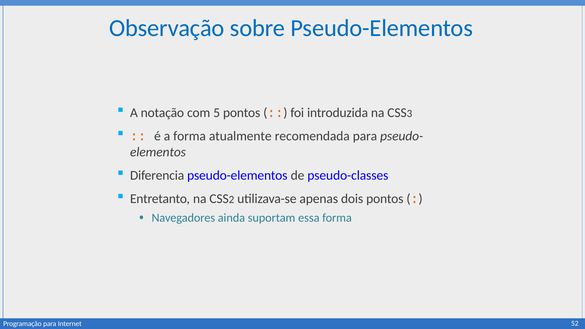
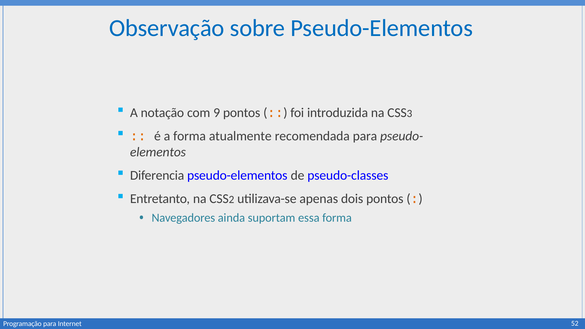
5: 5 -> 9
